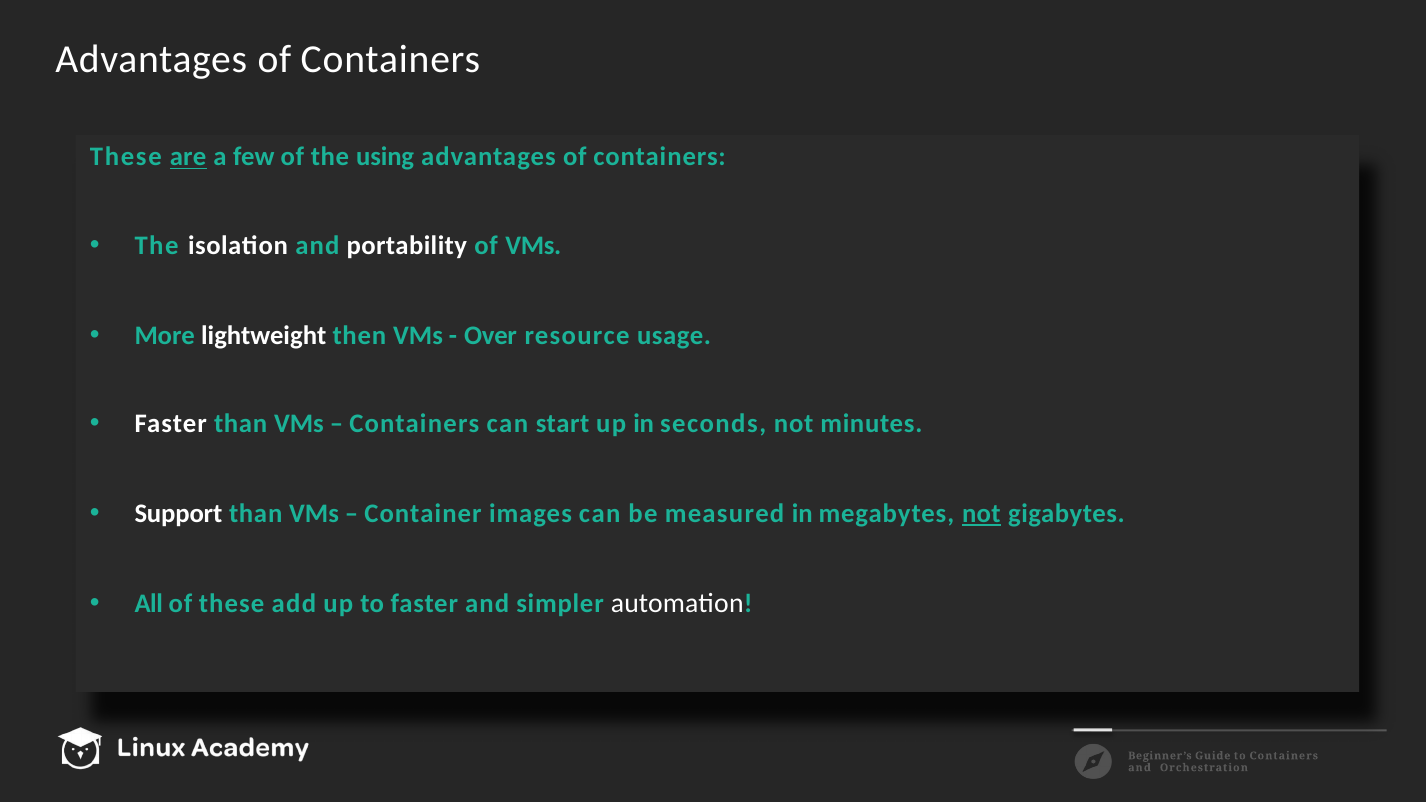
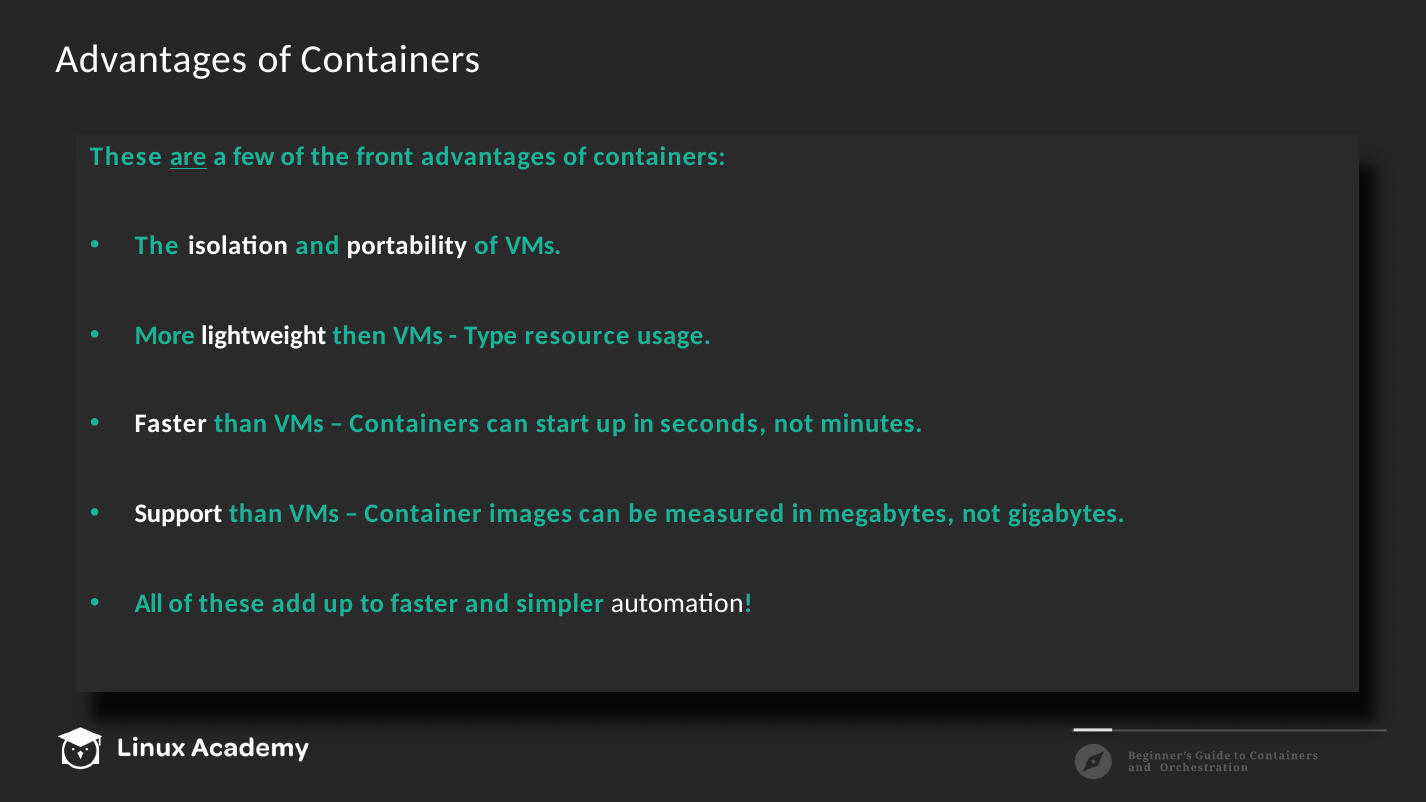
using: using -> front
Over: Over -> Type
not at (981, 514) underline: present -> none
